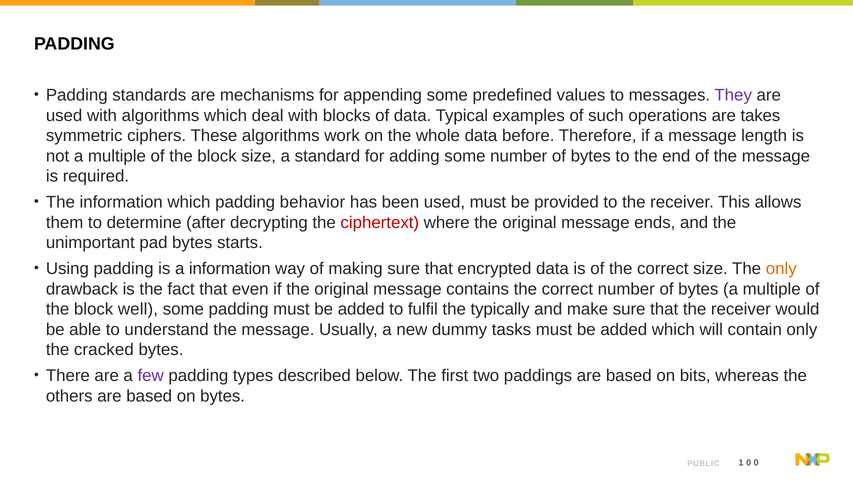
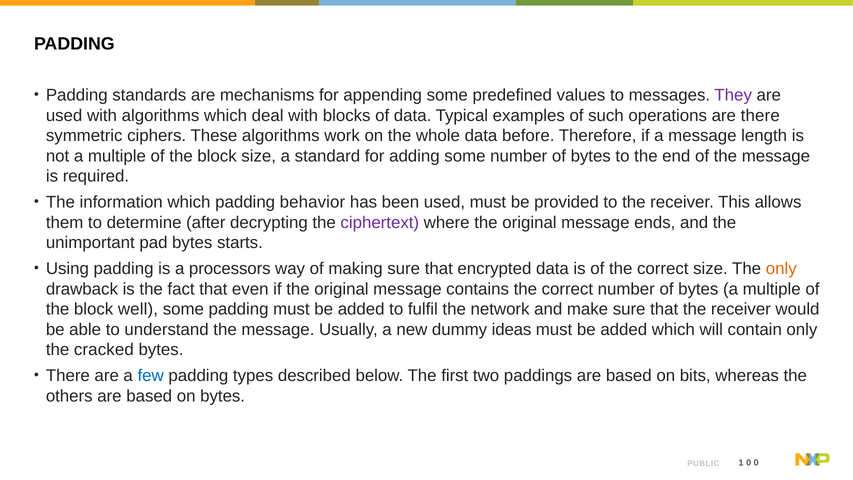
are takes: takes -> there
ciphertext colour: red -> purple
a information: information -> processors
typically: typically -> network
tasks: tasks -> ideas
few colour: purple -> blue
